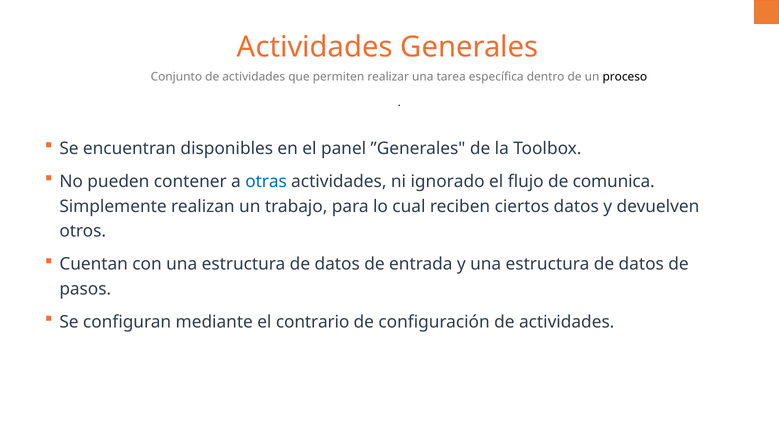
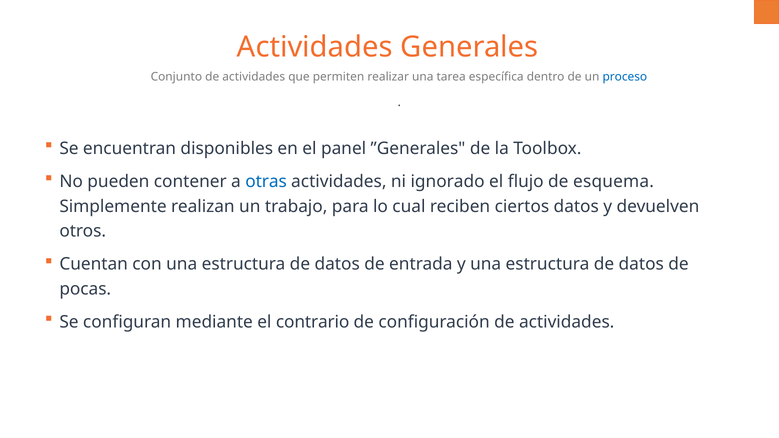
proceso colour: black -> blue
comunica: comunica -> esquema
pasos: pasos -> pocas
